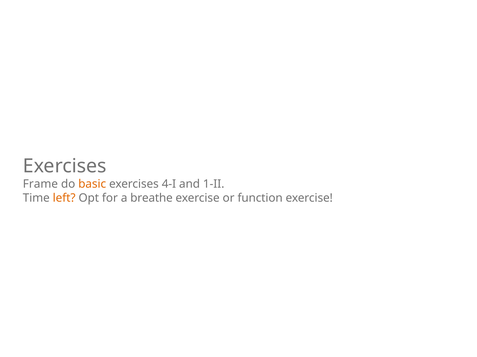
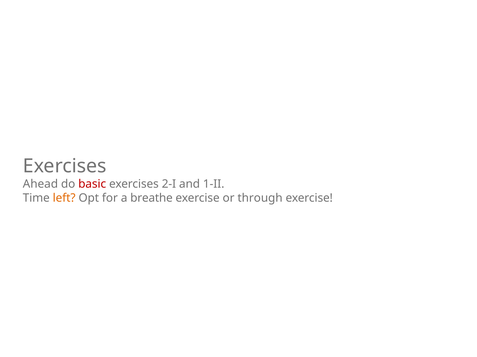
Frame: Frame -> Ahead
basic colour: orange -> red
4-I: 4-I -> 2-I
function: function -> through
